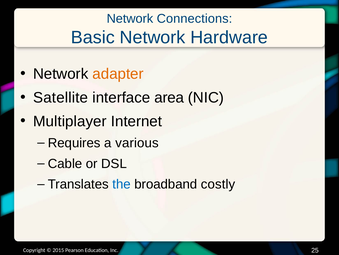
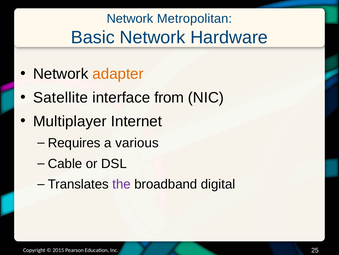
Connections: Connections -> Metropolitan
area: area -> from
the colour: blue -> purple
costly: costly -> digital
